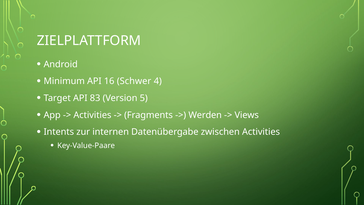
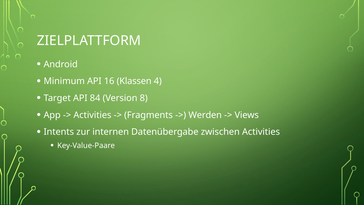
Schwer: Schwer -> Klassen
83: 83 -> 84
5: 5 -> 8
